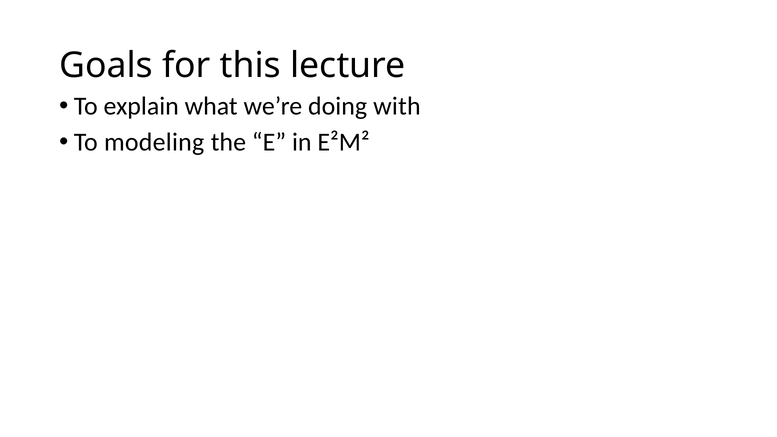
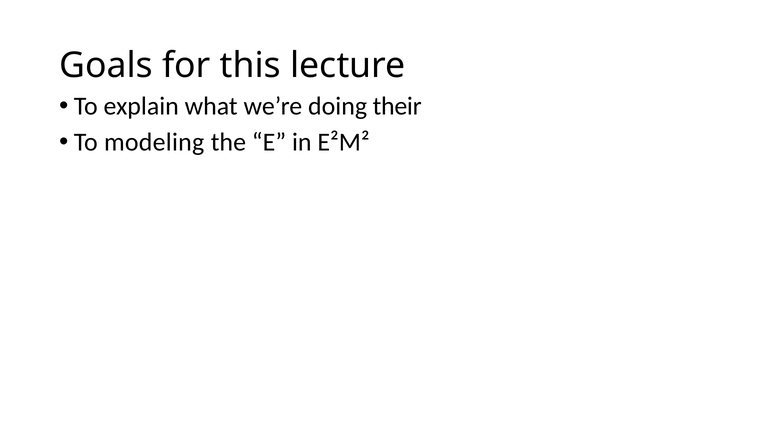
with: with -> their
